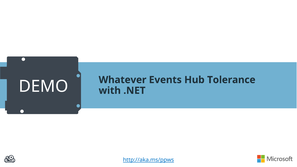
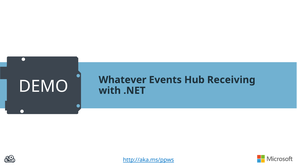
Tolerance: Tolerance -> Receiving
